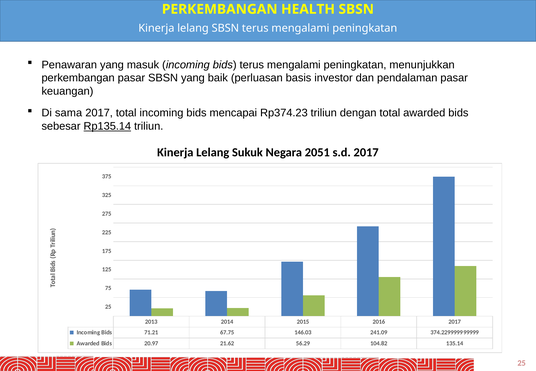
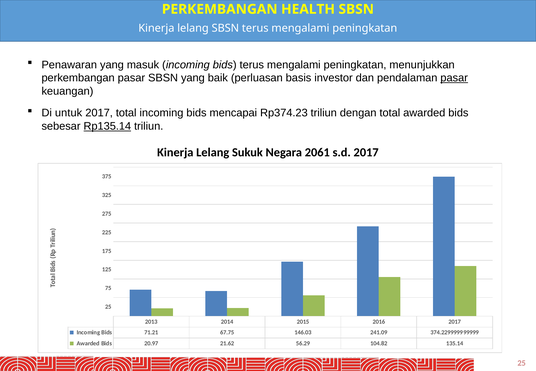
pasar at (454, 78) underline: none -> present
sama: sama -> untuk
2051: 2051 -> 2061
